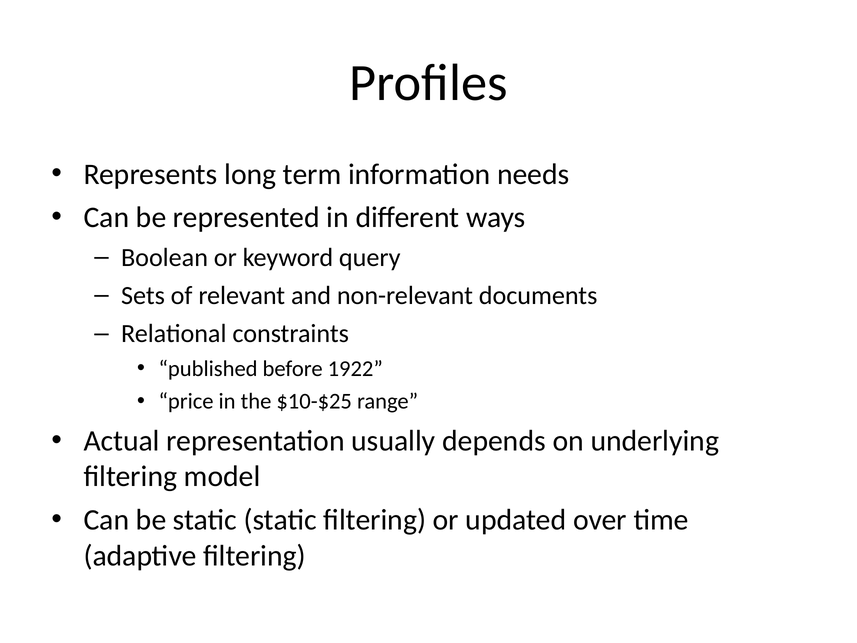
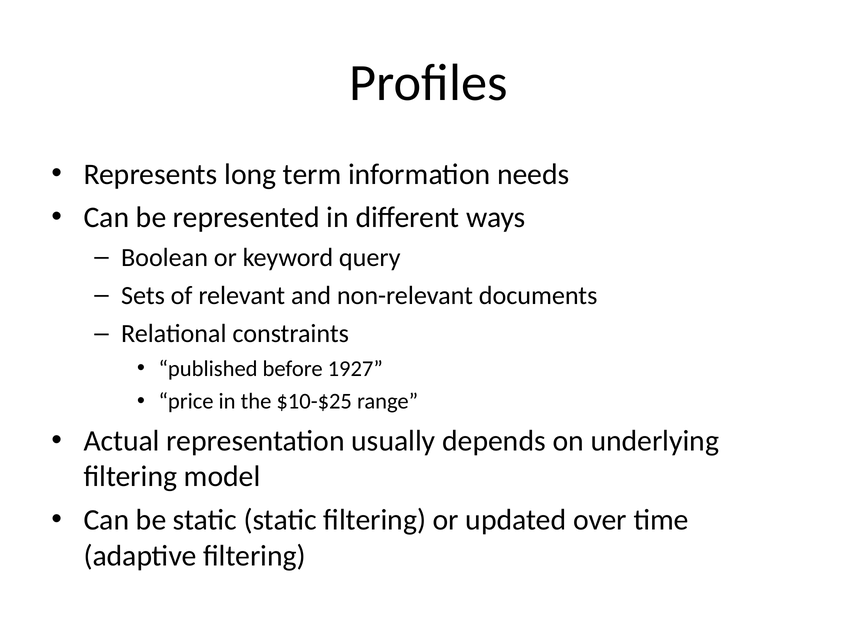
1922: 1922 -> 1927
